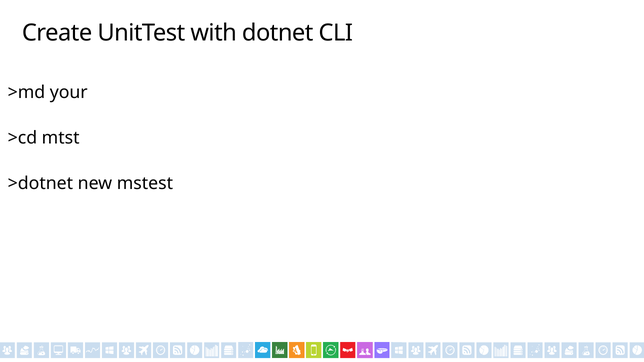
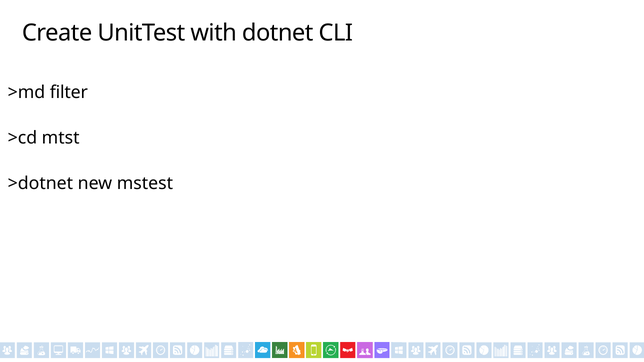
your: your -> filter
